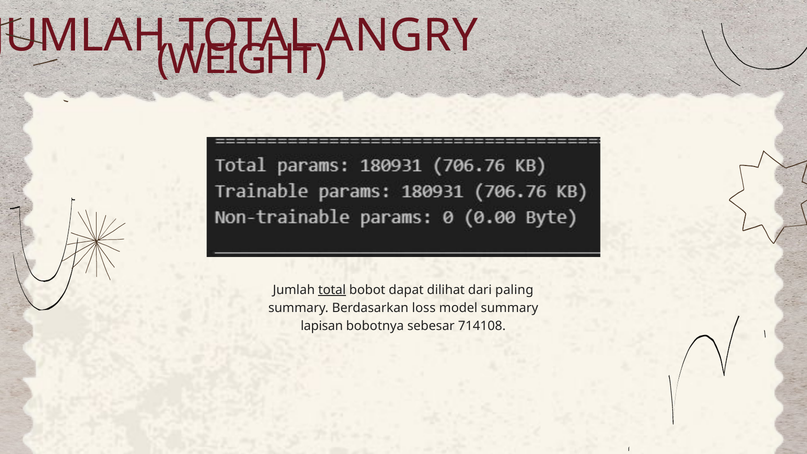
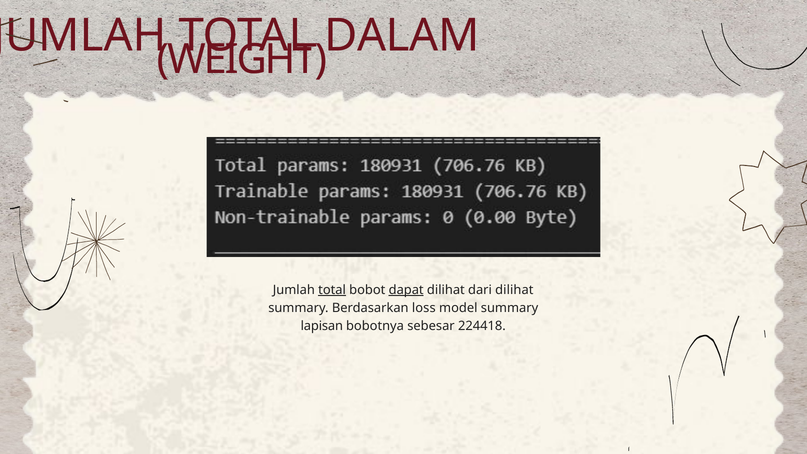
ANGRY: ANGRY -> DALAM
dapat underline: none -> present
dari paling: paling -> dilihat
714108: 714108 -> 224418
